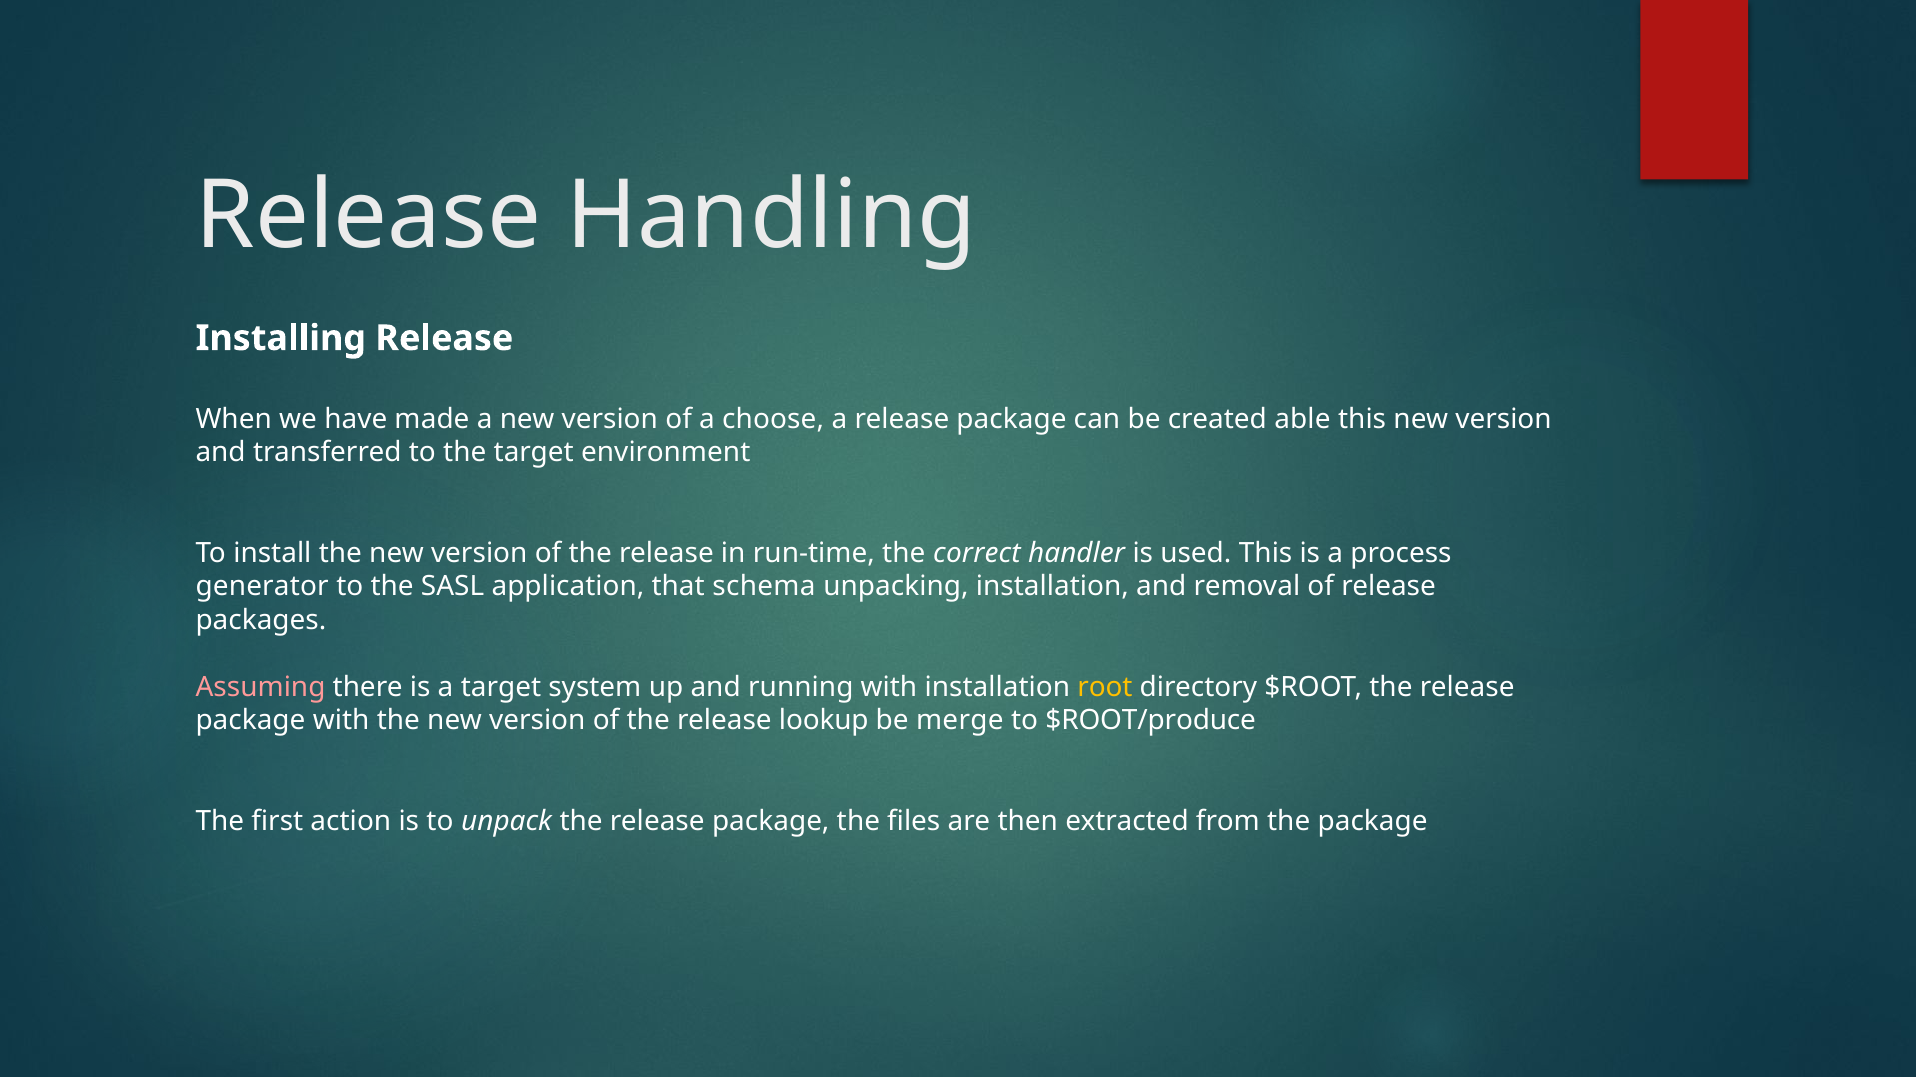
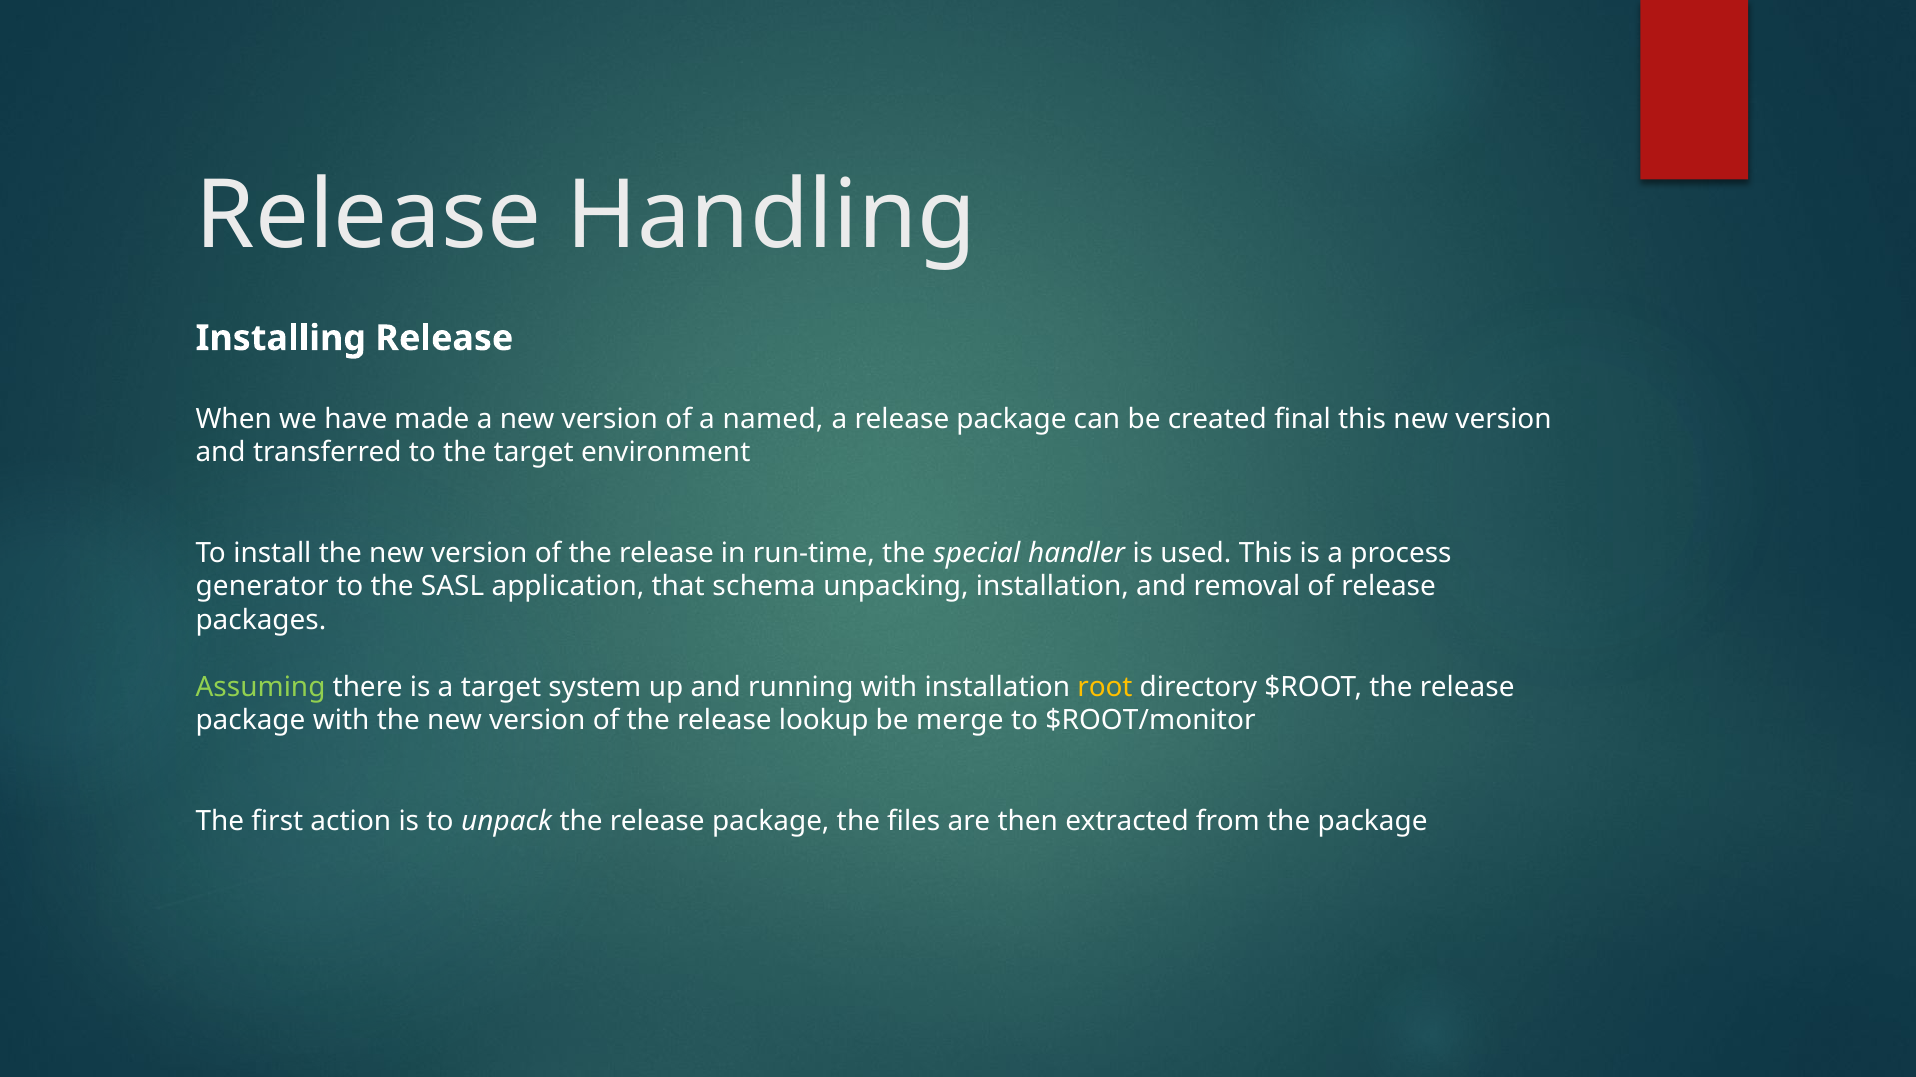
choose: choose -> named
able: able -> final
correct: correct -> special
Assuming colour: pink -> light green
$ROOT/produce: $ROOT/produce -> $ROOT/monitor
